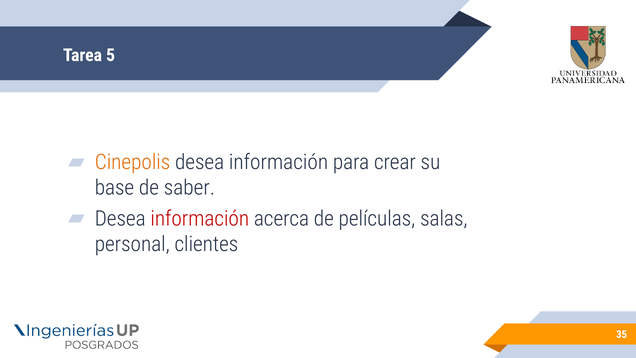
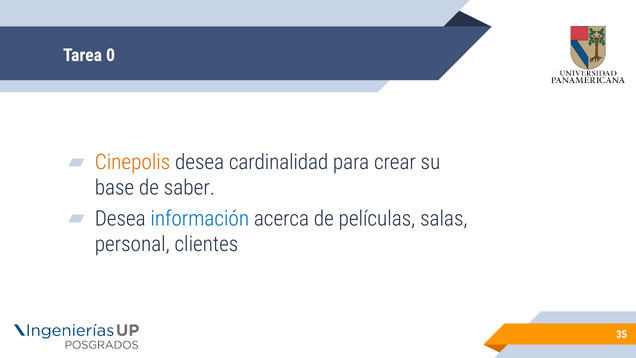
5: 5 -> 0
información at (279, 162): información -> cardinalidad
información at (200, 219) colour: red -> blue
